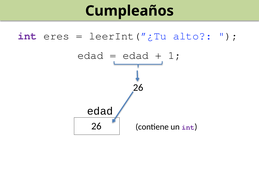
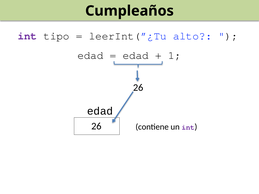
eres: eres -> tipo
